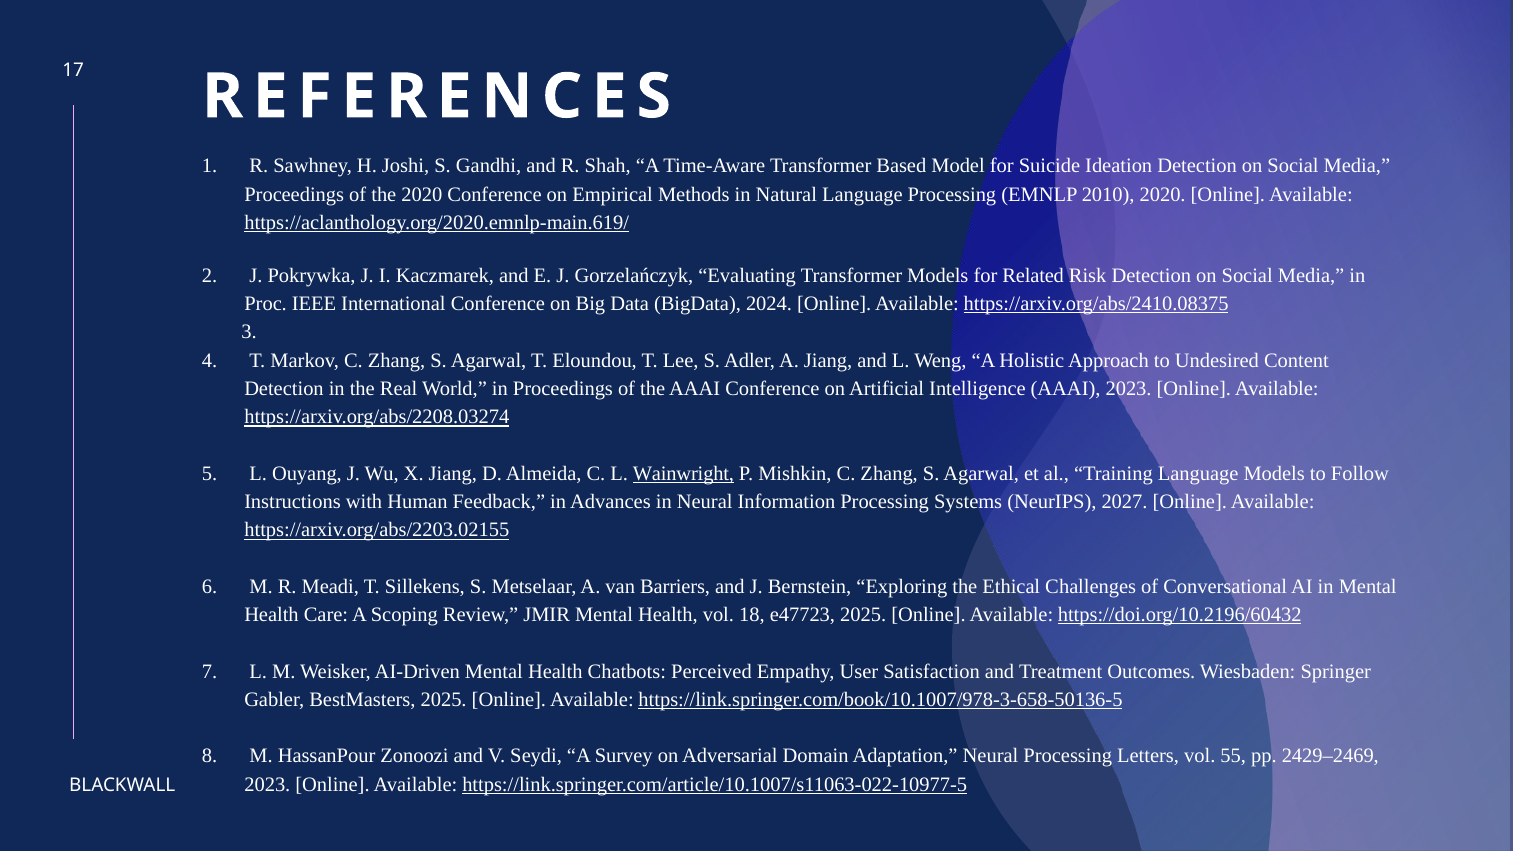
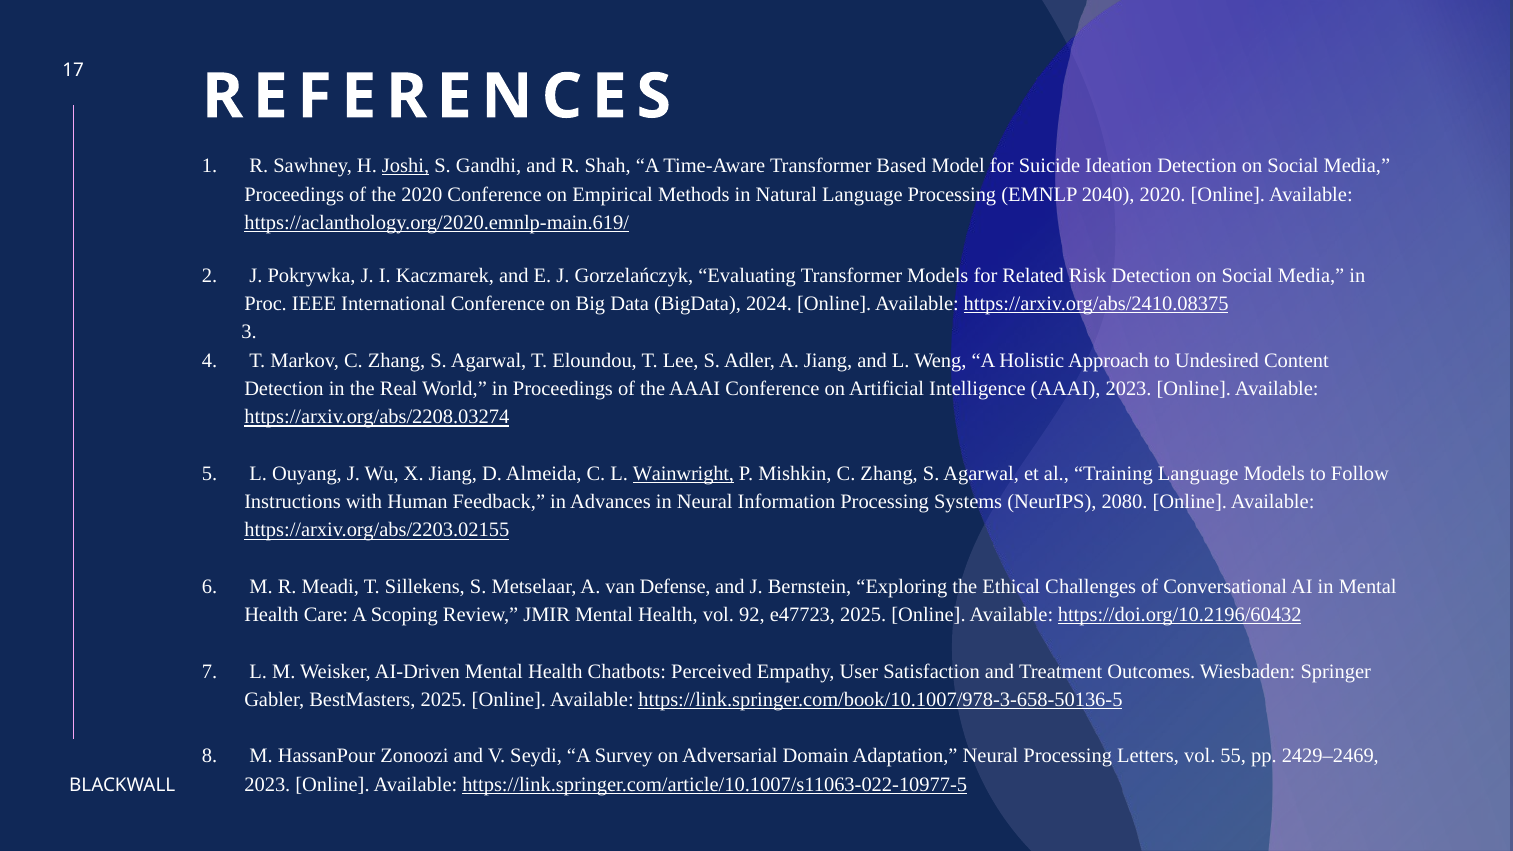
Joshi underline: none -> present
2010: 2010 -> 2040
2027: 2027 -> 2080
Barriers: Barriers -> Defense
18: 18 -> 92
